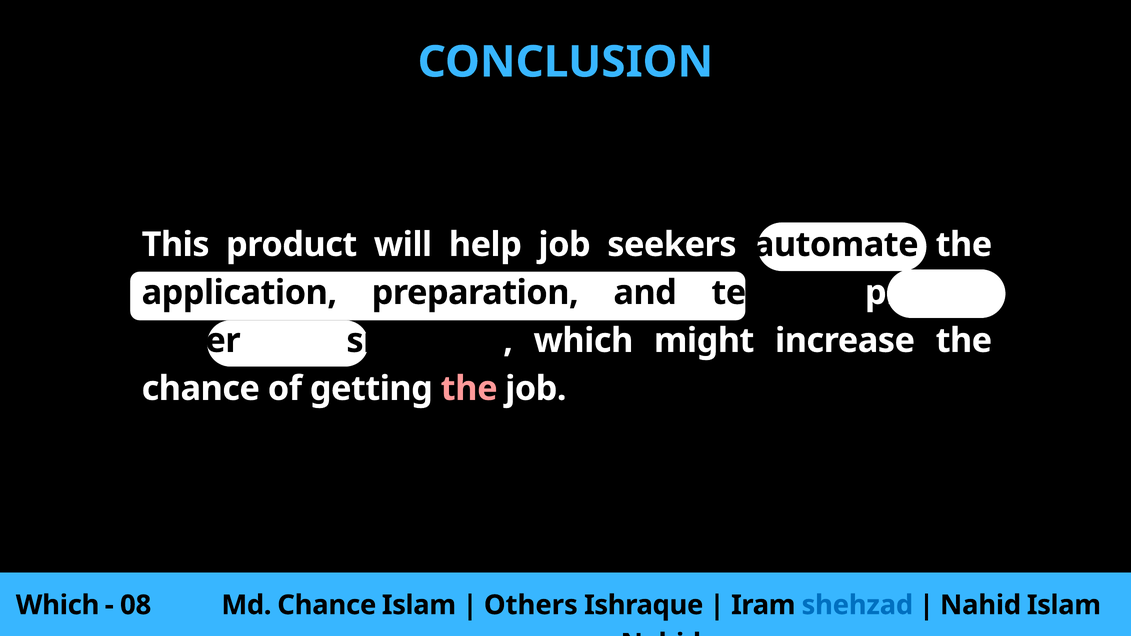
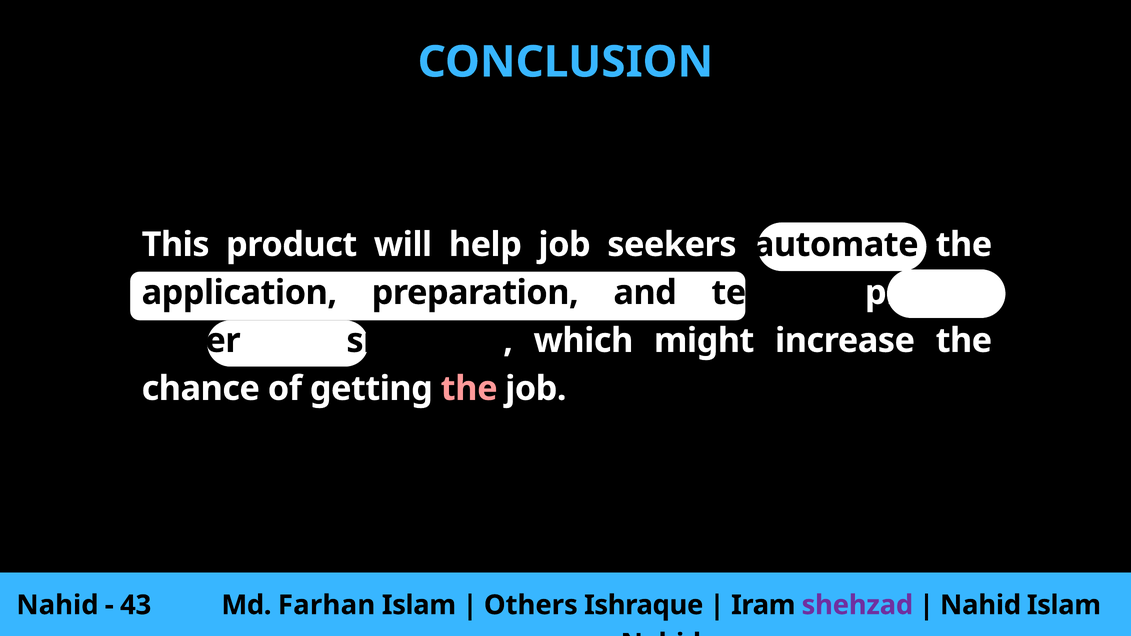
Which at (58, 605): Which -> Nahid
08: 08 -> 43
Md Chance: Chance -> Farhan
shehzad colour: blue -> purple
